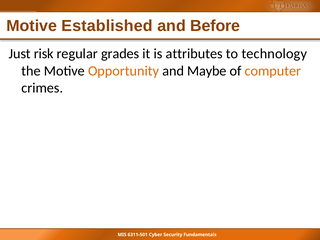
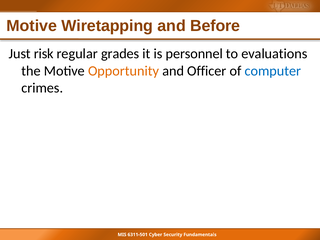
Established: Established -> Wiretapping
attributes: attributes -> personnel
technology: technology -> evaluations
Maybe: Maybe -> Officer
computer colour: orange -> blue
